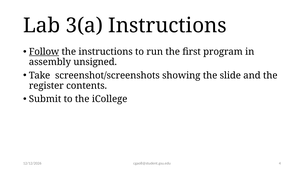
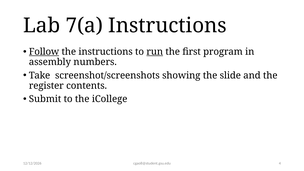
3(a: 3(a -> 7(a
run underline: none -> present
unsigned: unsigned -> numbers
